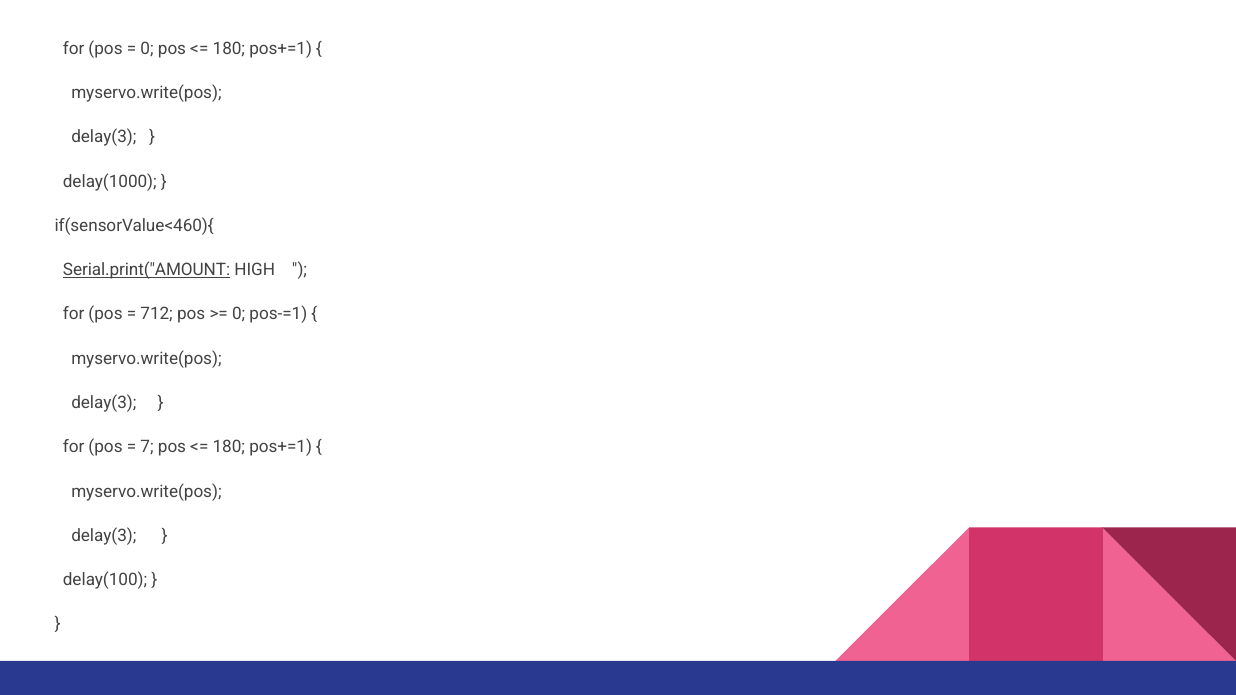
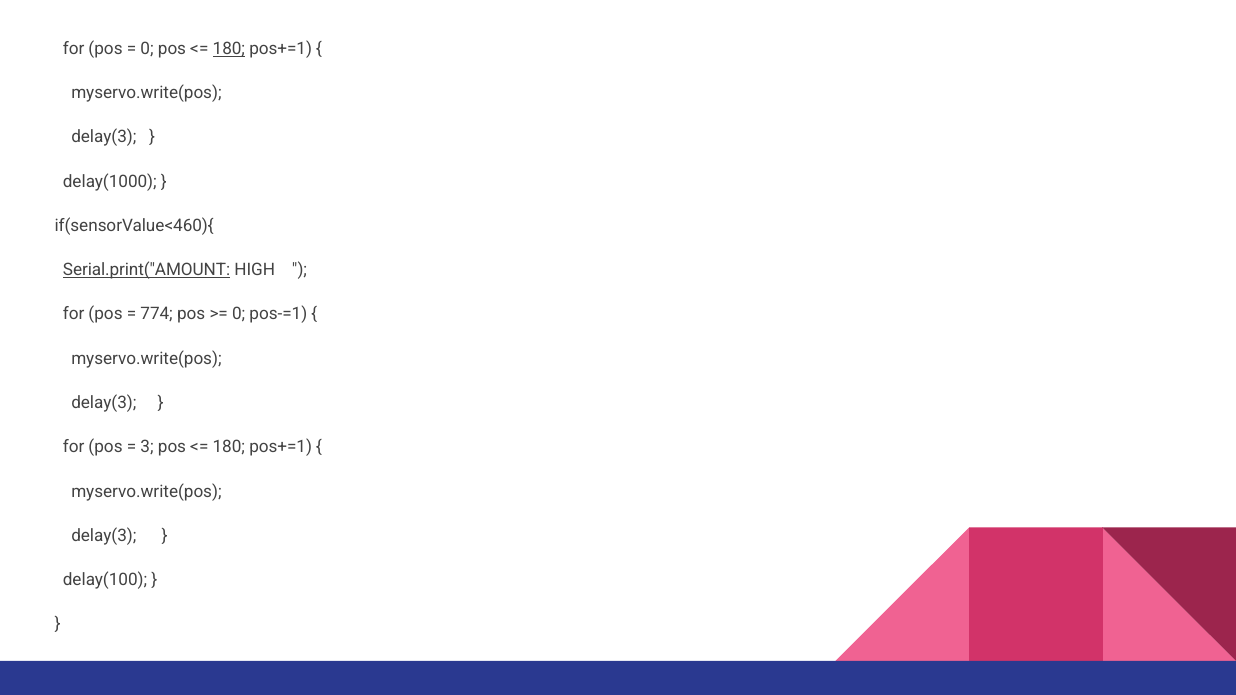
180 at (229, 49) underline: none -> present
712: 712 -> 774
7: 7 -> 3
